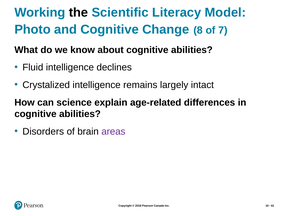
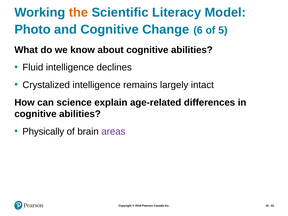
the colour: black -> orange
8: 8 -> 6
7: 7 -> 5
Disorders: Disorders -> Physically
